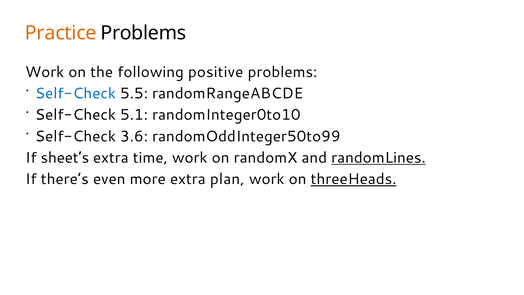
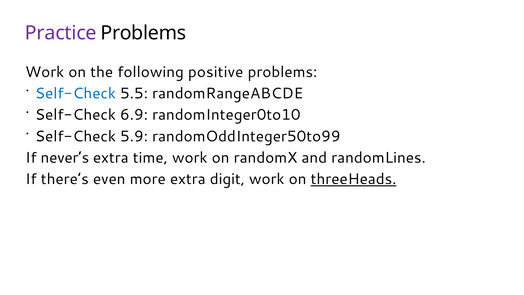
Practice colour: orange -> purple
5.1: 5.1 -> 6.9
3.6: 3.6 -> 5.9
sheet’s: sheet’s -> never’s
randomLines underline: present -> none
plan: plan -> digit
